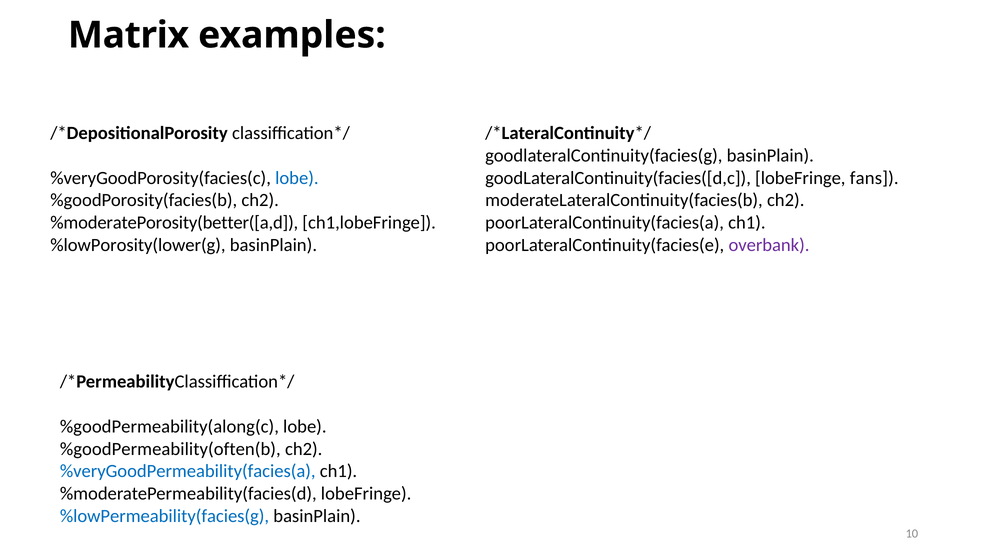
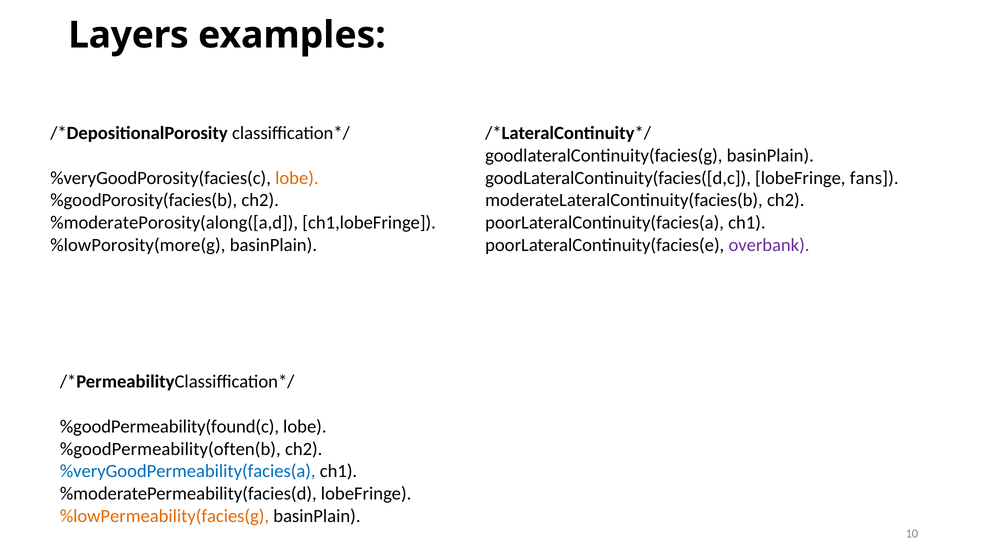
Matrix: Matrix -> Layers
lobe at (297, 178) colour: blue -> orange
%moderatePorosity(better([a,d: %moderatePorosity(better([a,d -> %moderatePorosity(along([a,d
%lowPorosity(lower(g: %lowPorosity(lower(g -> %lowPorosity(more(g
%goodPermeability(along(c: %goodPermeability(along(c -> %goodPermeability(found(c
%lowPermeability(facies(g colour: blue -> orange
